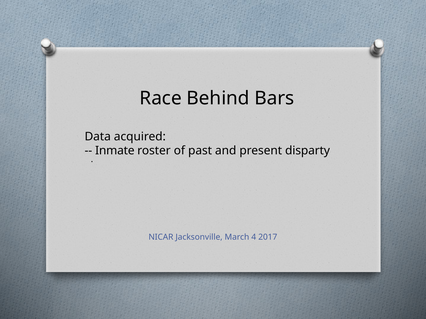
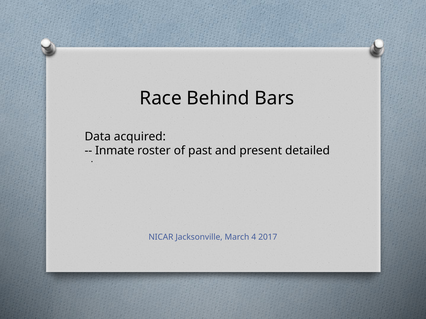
disparty: disparty -> detailed
